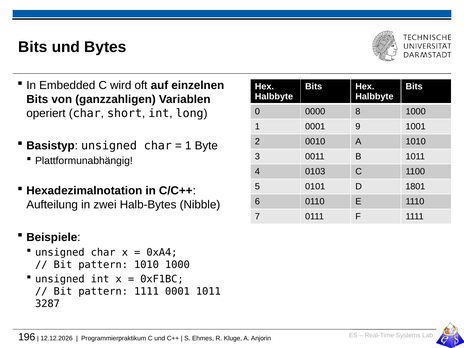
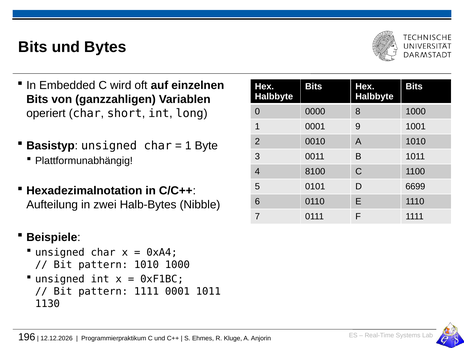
0103: 0103 -> 8100
1801: 1801 -> 6699
3287: 3287 -> 1130
